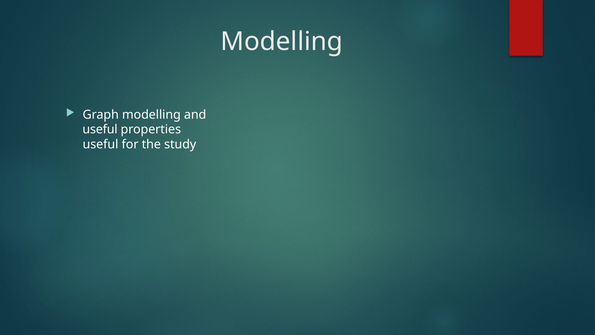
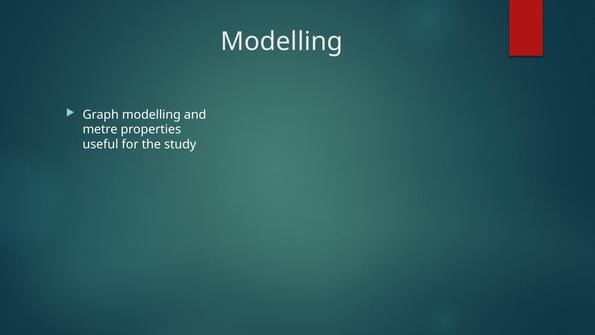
useful at (100, 129): useful -> metre
